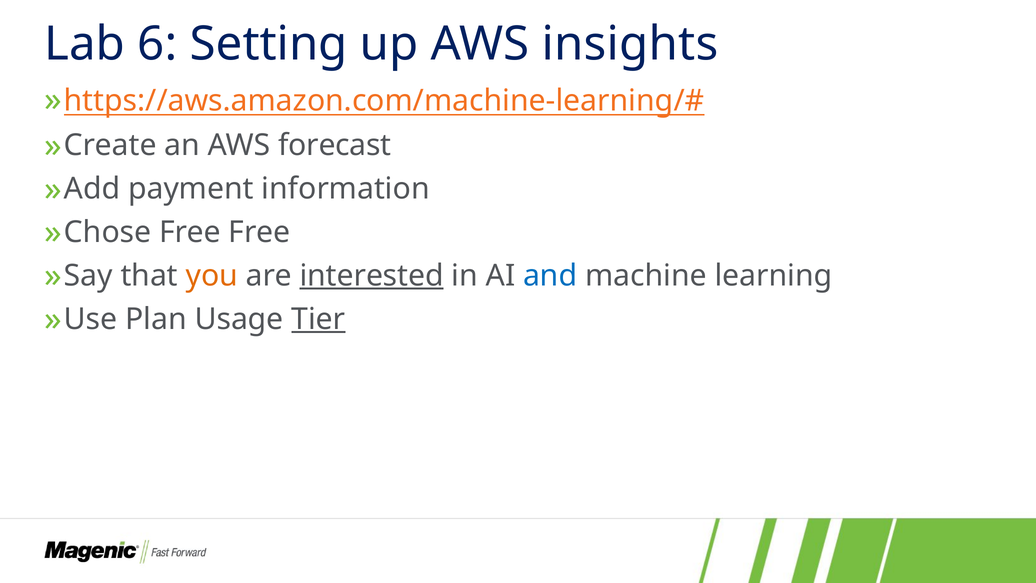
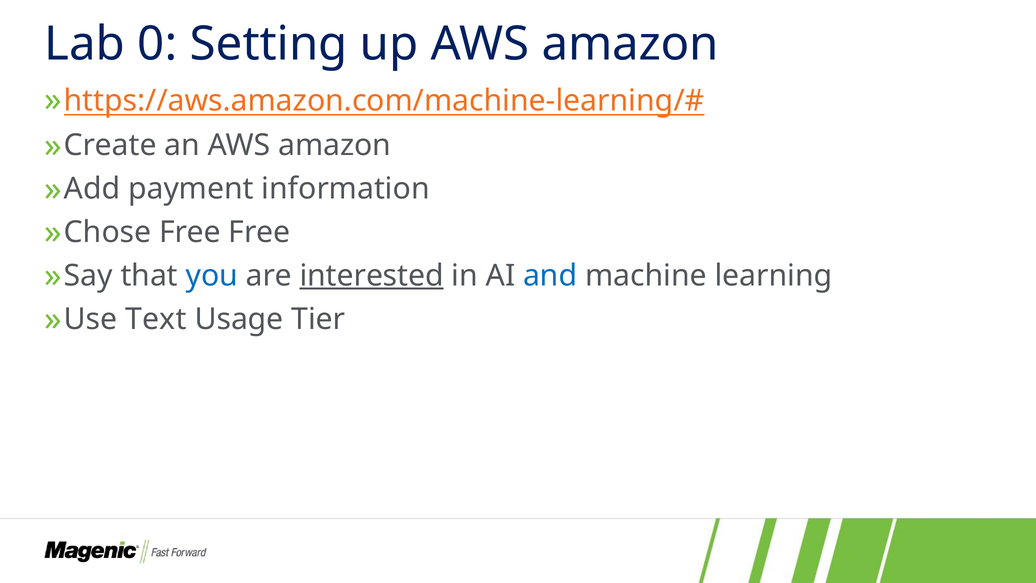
6: 6 -> 0
up AWS insights: insights -> amazon
an AWS forecast: forecast -> amazon
you colour: orange -> blue
Plan: Plan -> Text
Tier underline: present -> none
